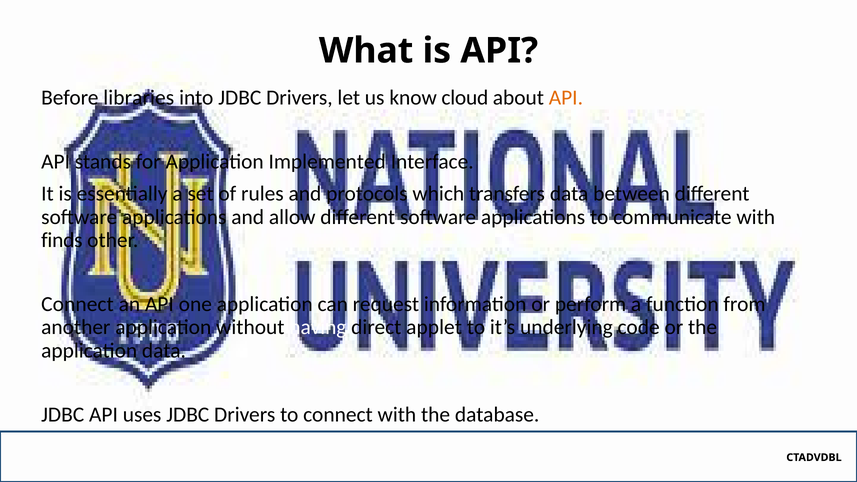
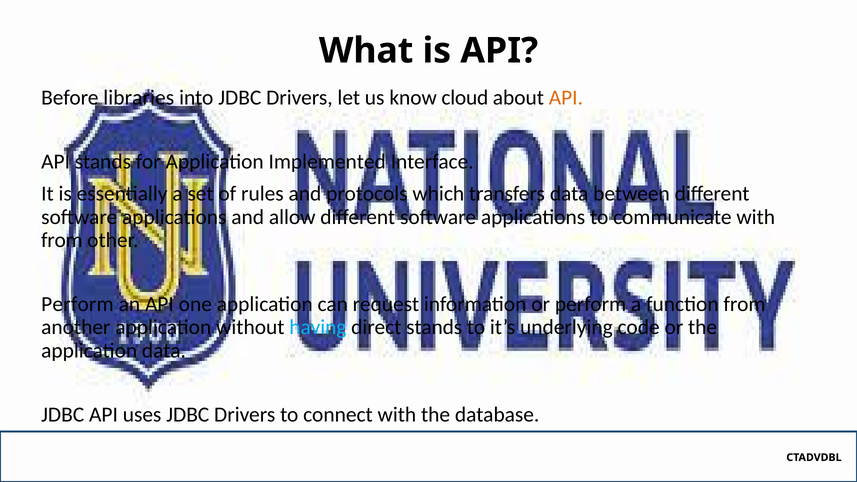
finds at (62, 240): finds -> from
Connect at (77, 304): Connect -> Perform
having colour: white -> light blue
direct applet: applet -> stands
